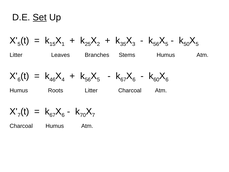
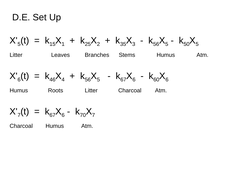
Set underline: present -> none
